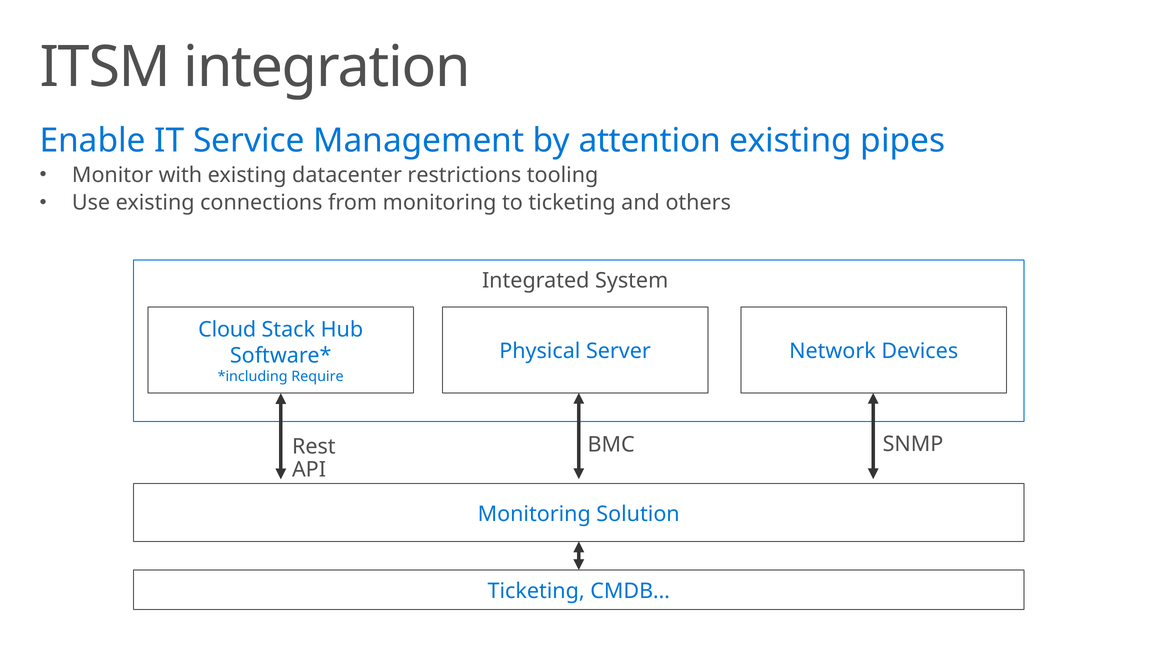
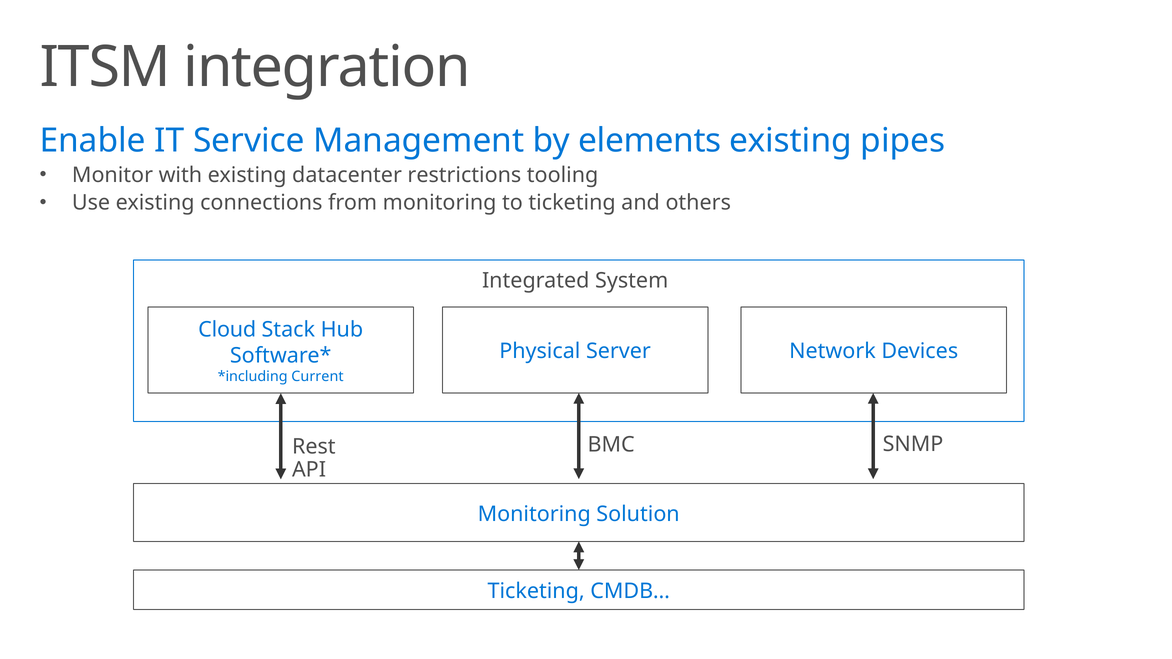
attention: attention -> elements
Require: Require -> Current
